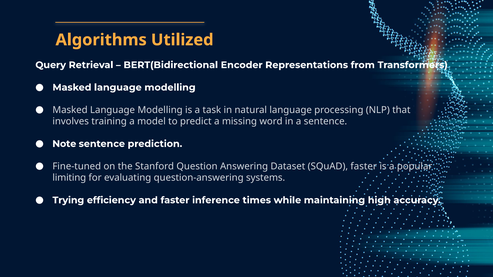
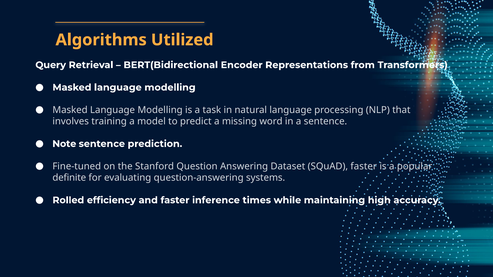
limiting: limiting -> definite
Trying: Trying -> Rolled
